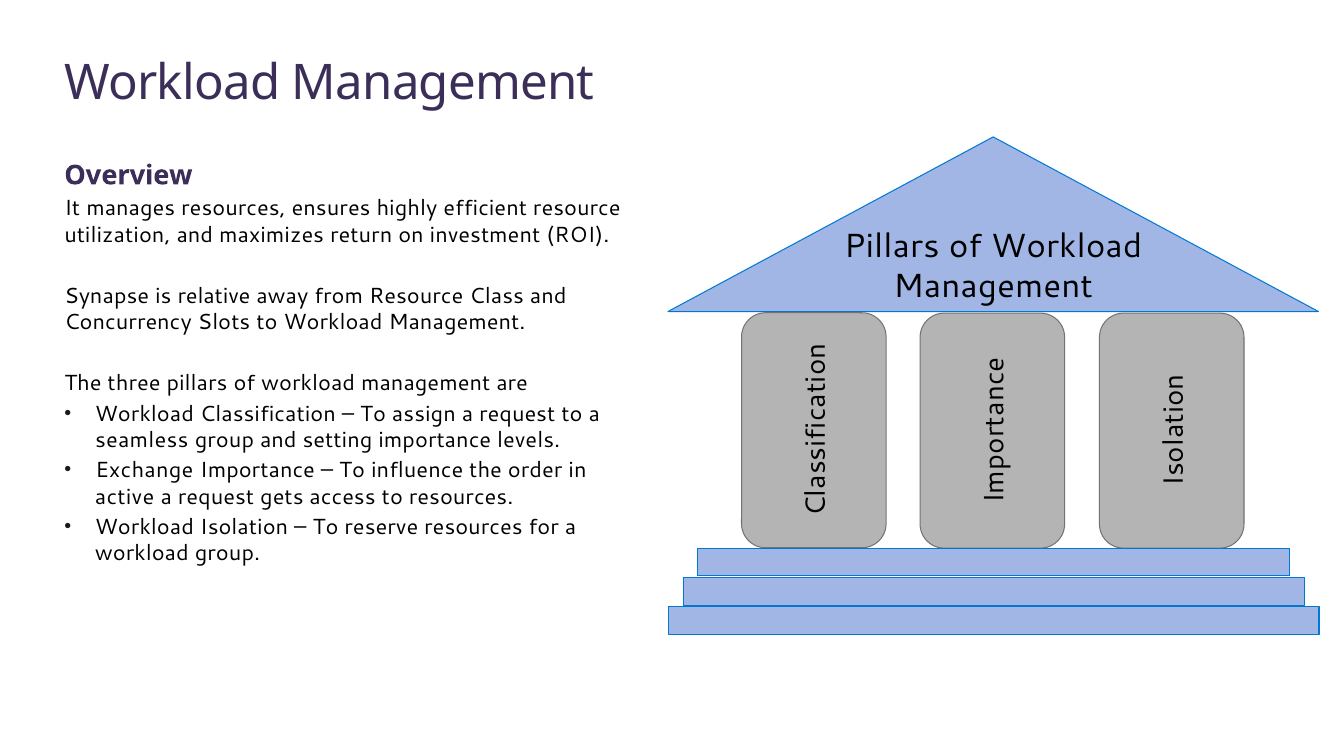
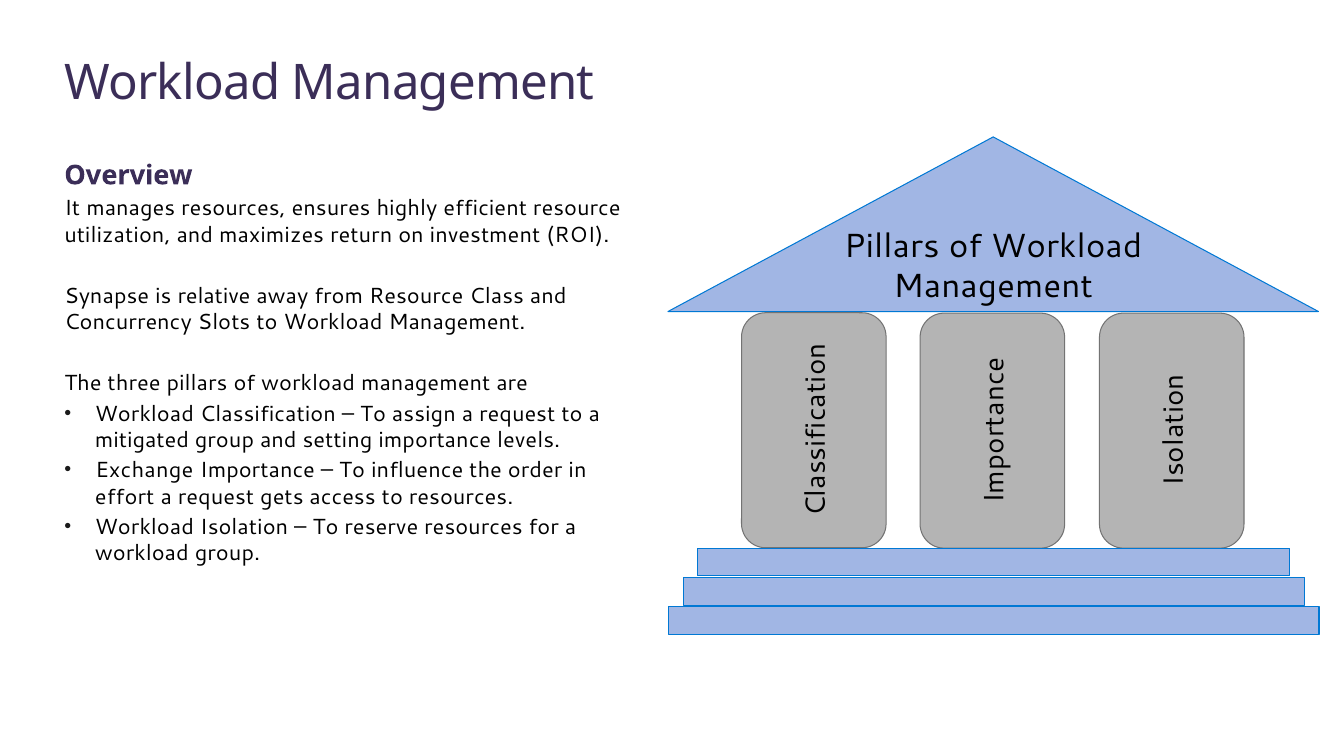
seamless: seamless -> mitigated
active: active -> effort
